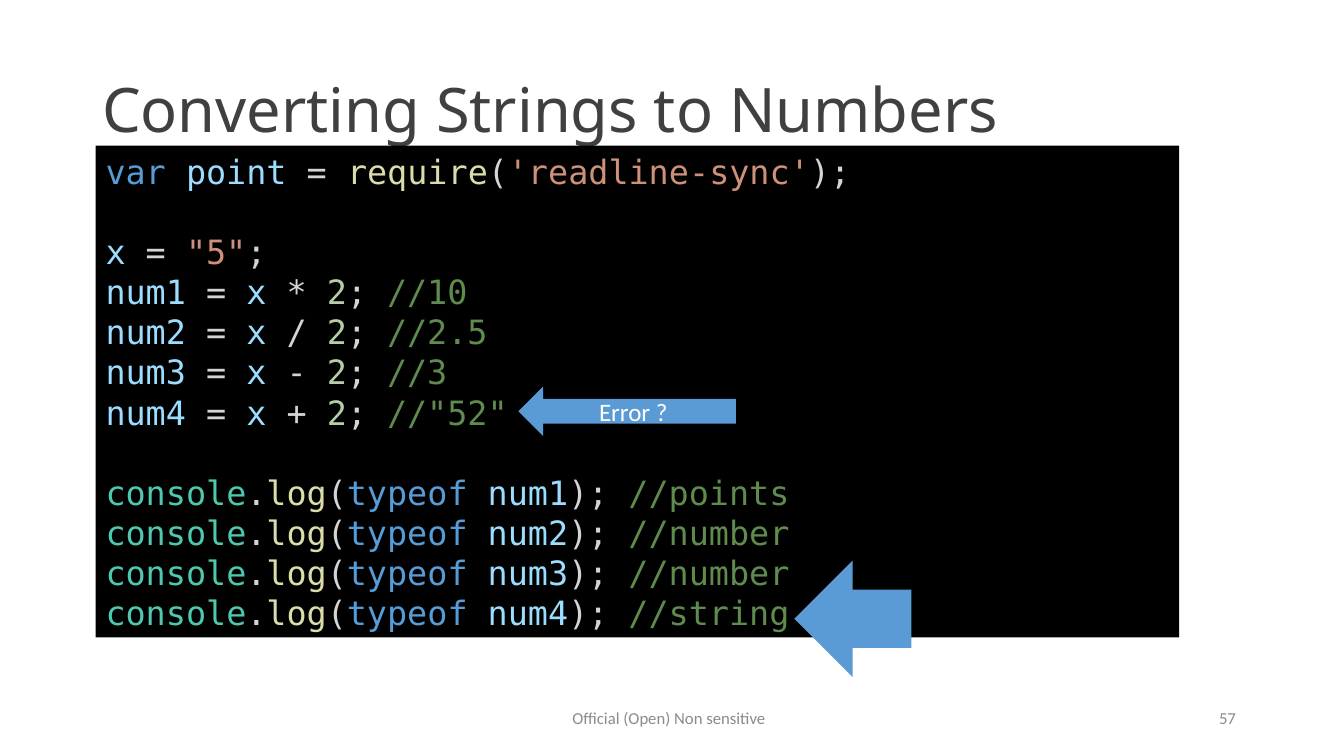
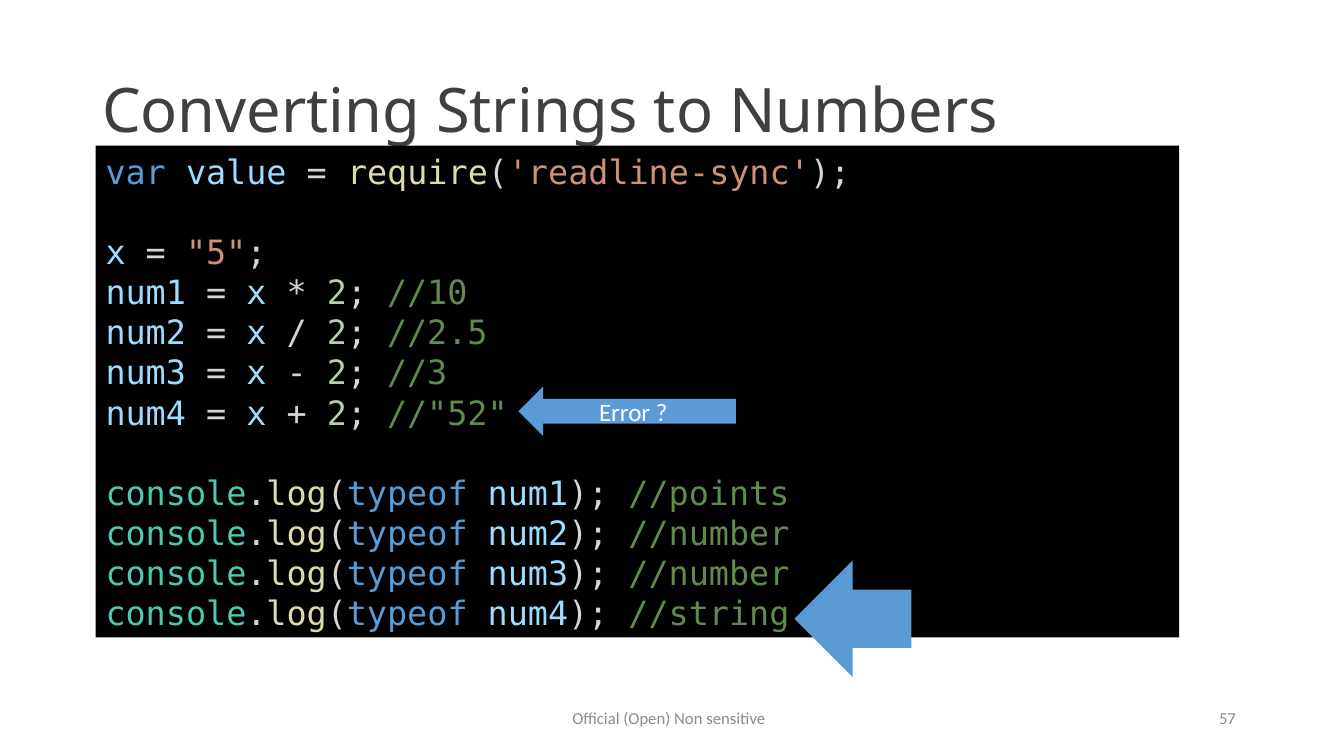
point: point -> value
